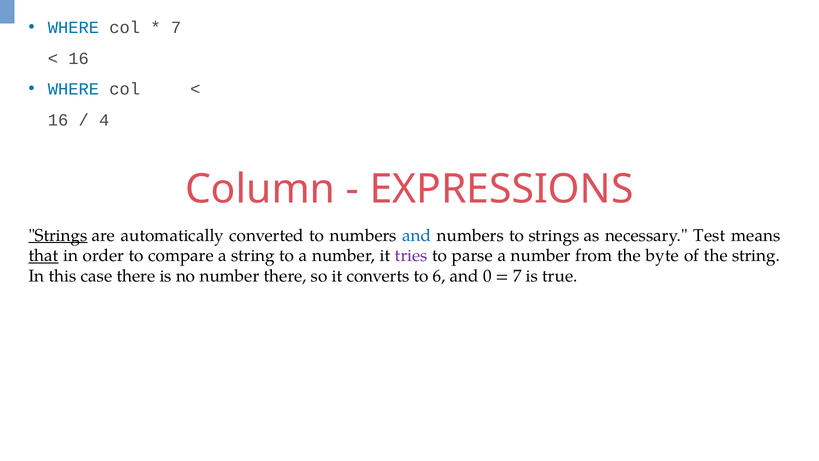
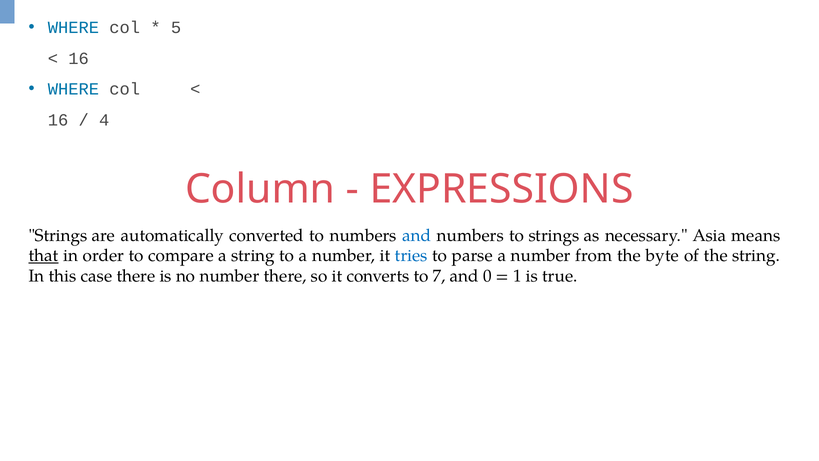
7 at (176, 28): 7 -> 5
Strings at (58, 235) underline: present -> none
Test: Test -> Asia
tries colour: purple -> blue
6: 6 -> 7
7 at (517, 276): 7 -> 1
